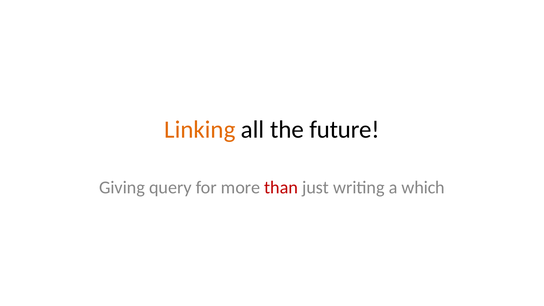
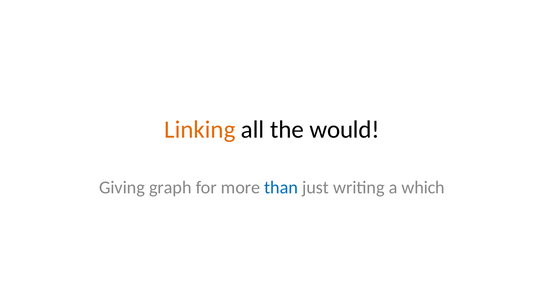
future: future -> would
query: query -> graph
than colour: red -> blue
